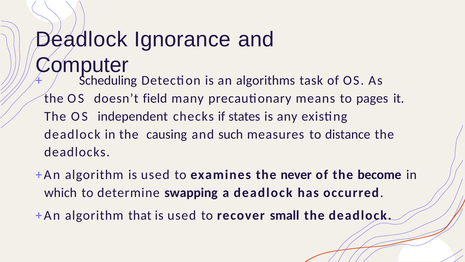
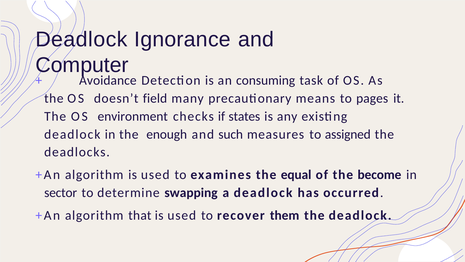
Scheduling: Scheduling -> Avoidance
algorithms: algorithms -> consuming
independent: independent -> environment
causing: causing -> enough
distance: distance -> assigned
never: never -> equal
which: which -> sector
small: small -> them
